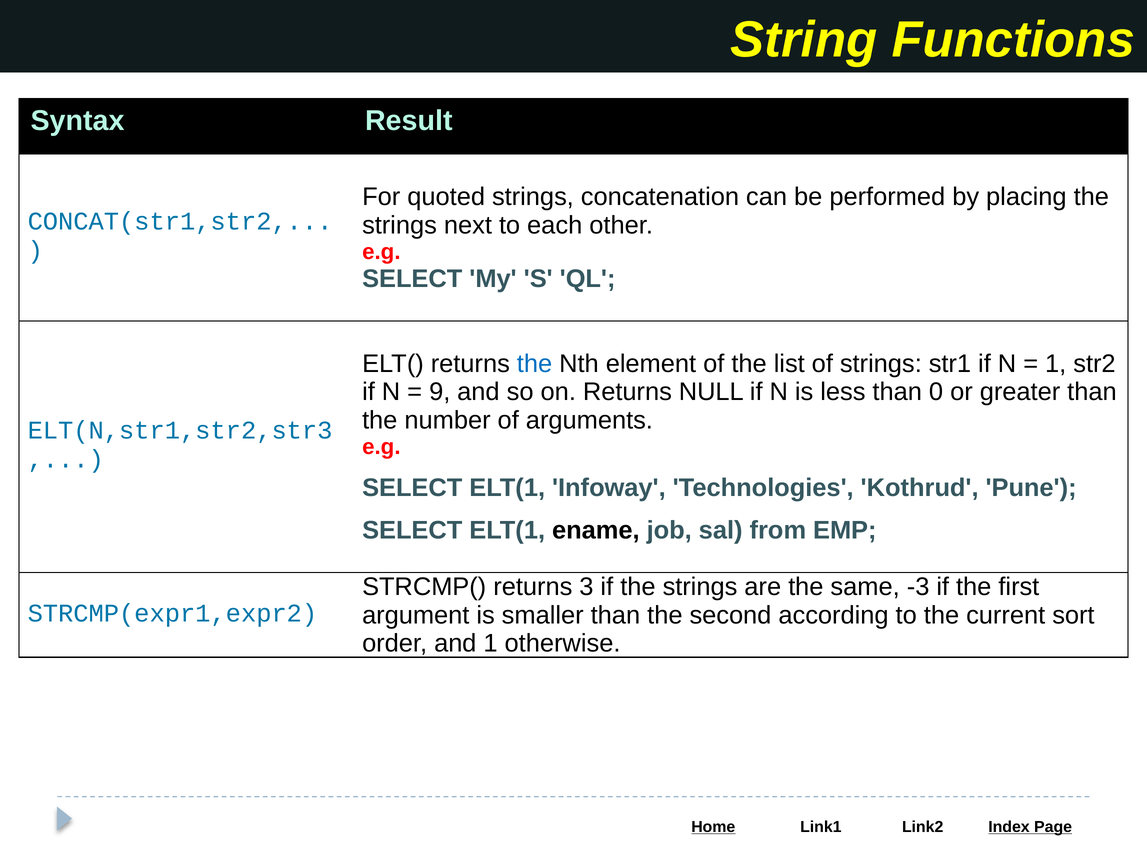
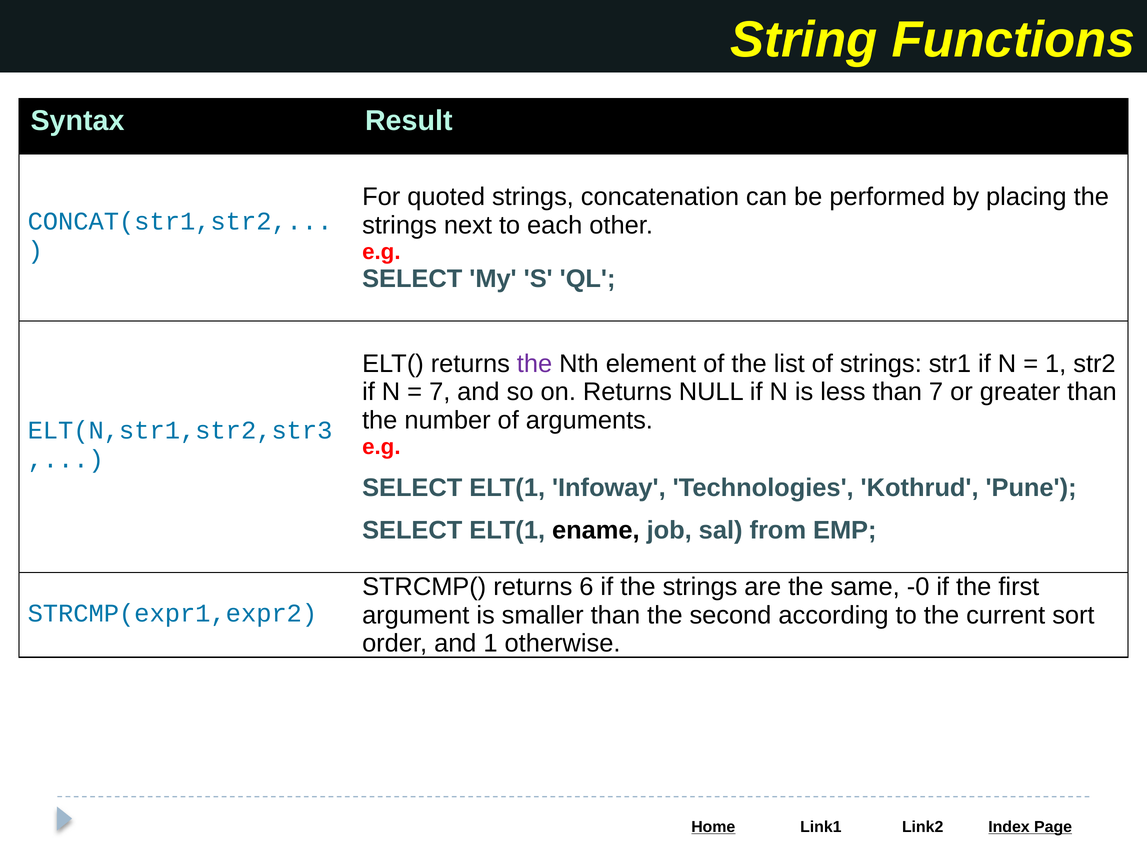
the at (535, 364) colour: blue -> purple
9 at (440, 392): 9 -> 7
than 0: 0 -> 7
3: 3 -> 6
-3: -3 -> -0
